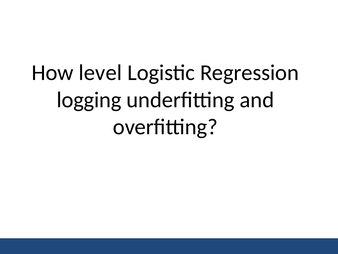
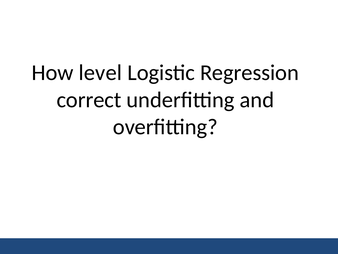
logging: logging -> correct
